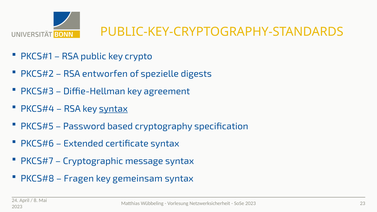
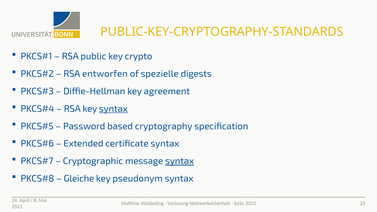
syntax at (180, 161) underline: none -> present
Fragen: Fragen -> Gleiche
gemeinsam: gemeinsam -> pseudonym
